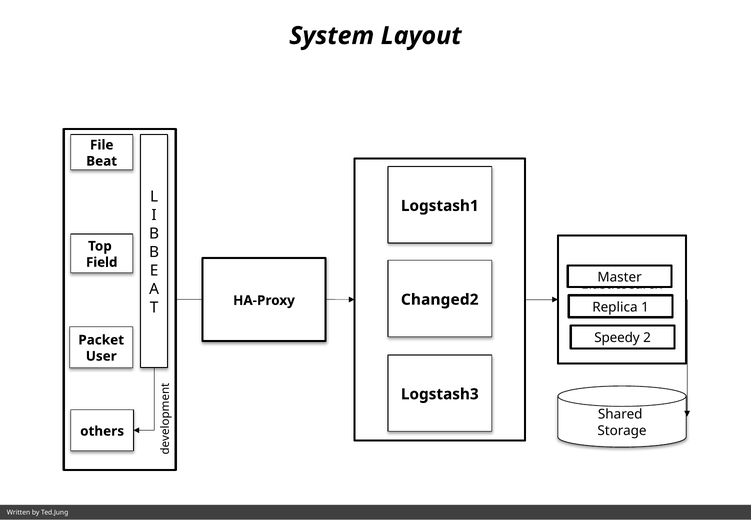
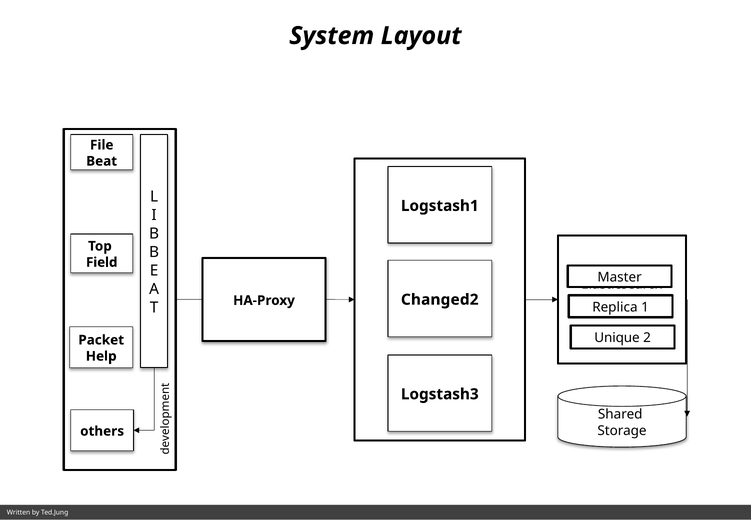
Speedy: Speedy -> Unique
User: User -> Help
